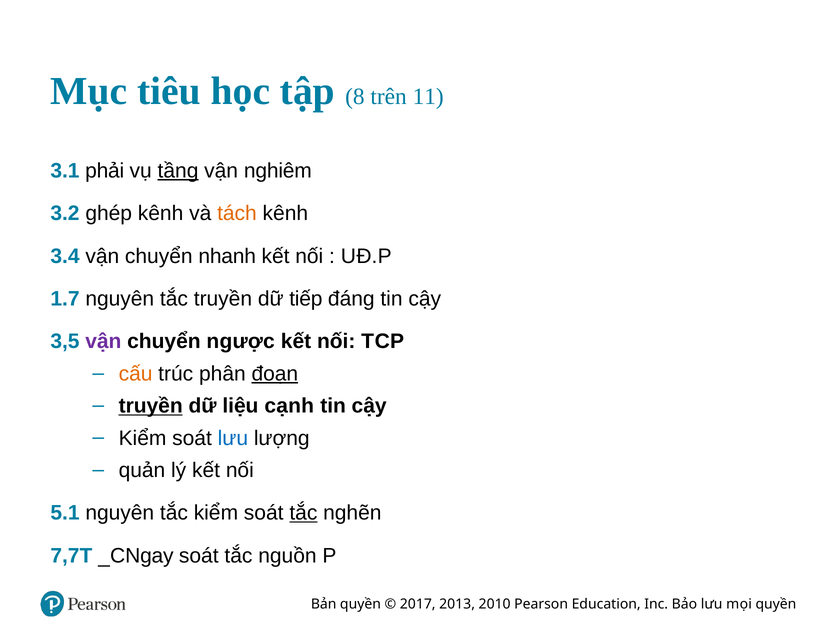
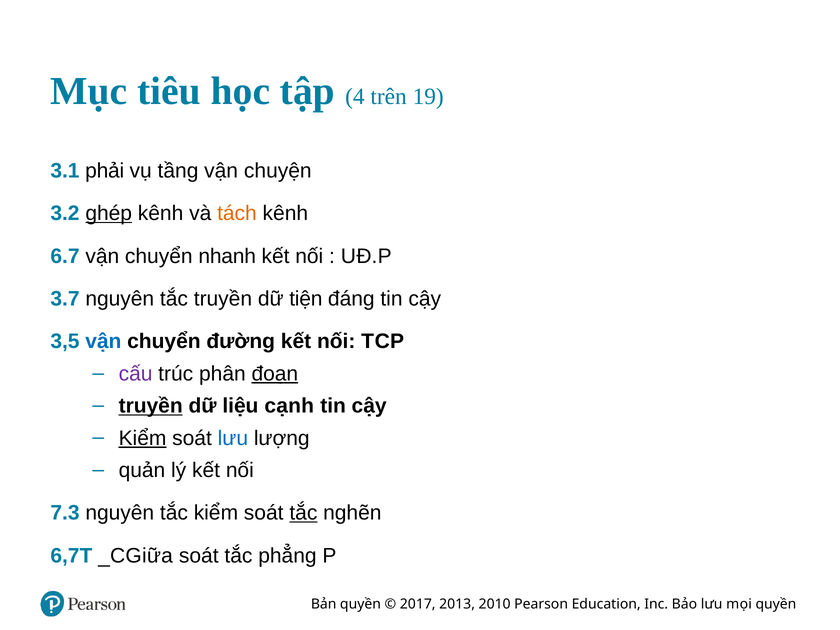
8: 8 -> 4
11: 11 -> 19
tầng underline: present -> none
nghiêm: nghiêm -> chuyện
ghép underline: none -> present
3.4: 3.4 -> 6.7
1.7: 1.7 -> 3.7
tiếp: tiếp -> tiện
vận at (103, 342) colour: purple -> blue
ngược: ngược -> đường
cấu colour: orange -> purple
Kiểm at (143, 438) underline: none -> present
5.1: 5.1 -> 7.3
7,7T: 7,7T -> 6,7T
Ngay: Ngay -> Giữa
nguồn: nguồn -> phẳng
